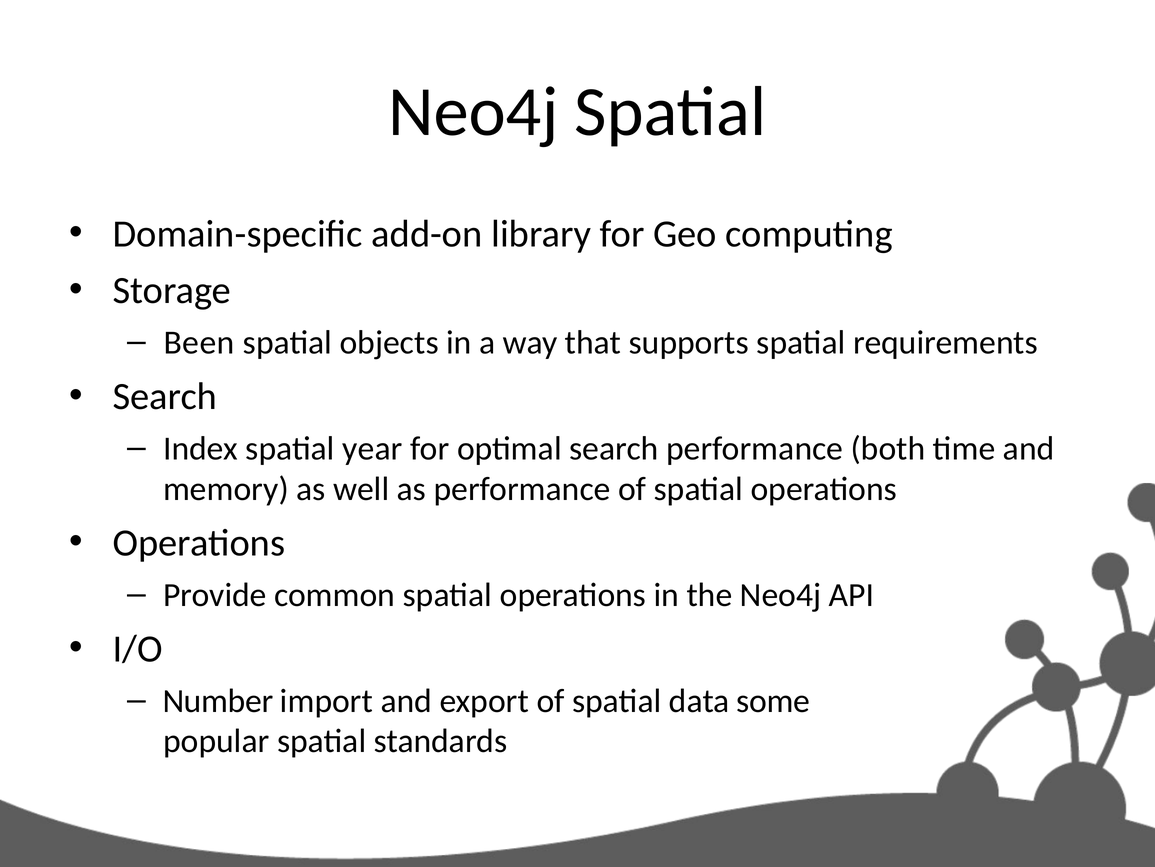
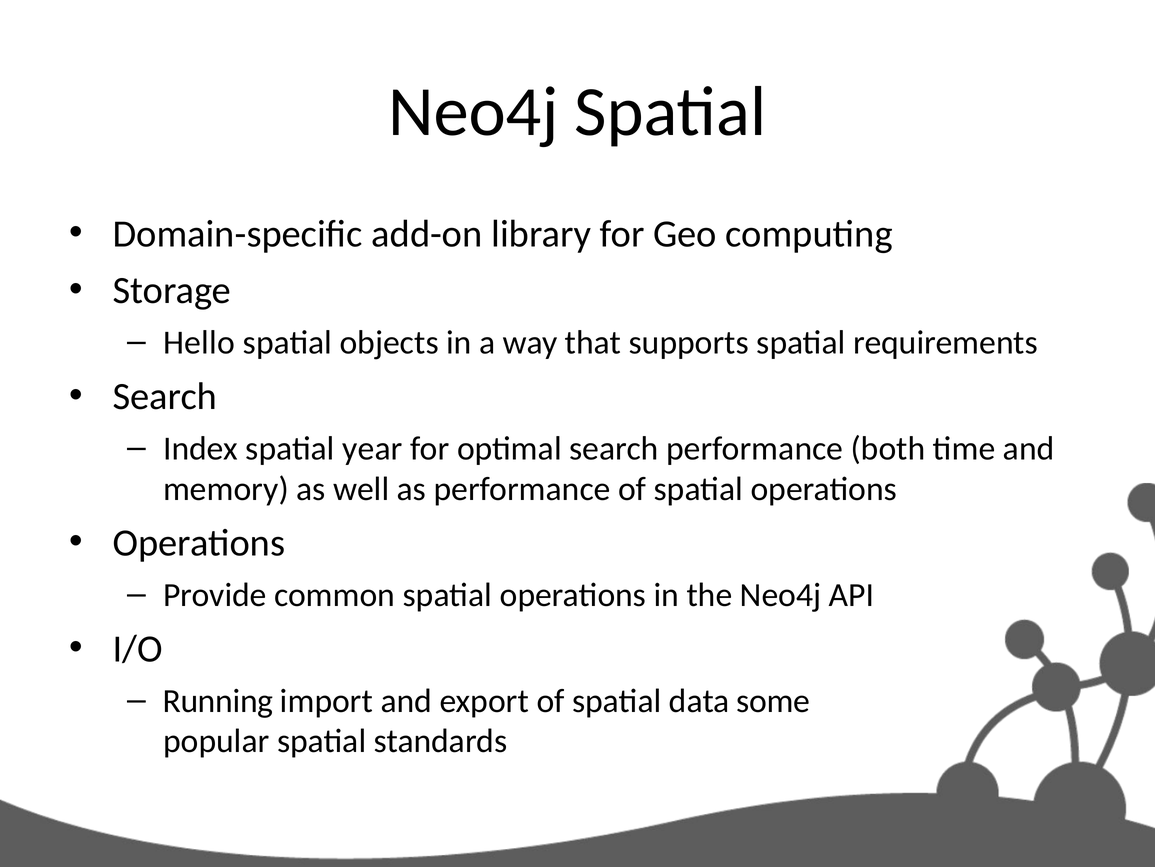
Been: Been -> Hello
Number: Number -> Running
